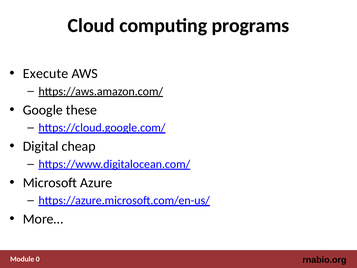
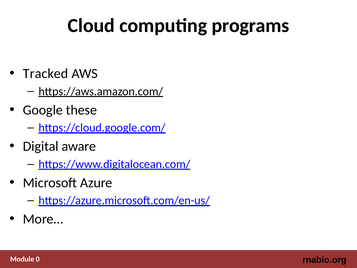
Execute: Execute -> Tracked
cheap: cheap -> aware
